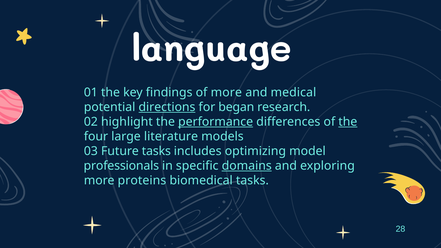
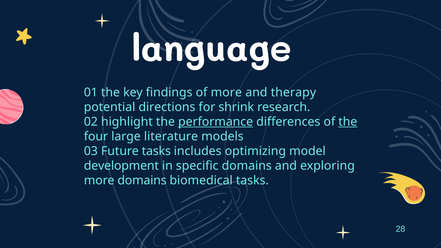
medical: medical -> therapy
directions underline: present -> none
began: began -> shrink
professionals: professionals -> development
domains at (247, 166) underline: present -> none
more proteins: proteins -> domains
